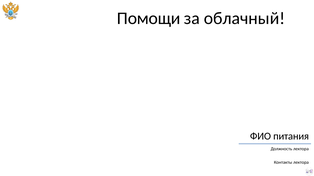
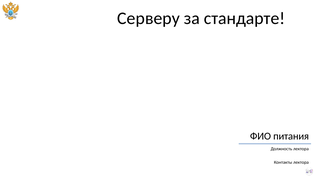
Помощи: Помощи -> Серверу
облачный: облачный -> стандарте
